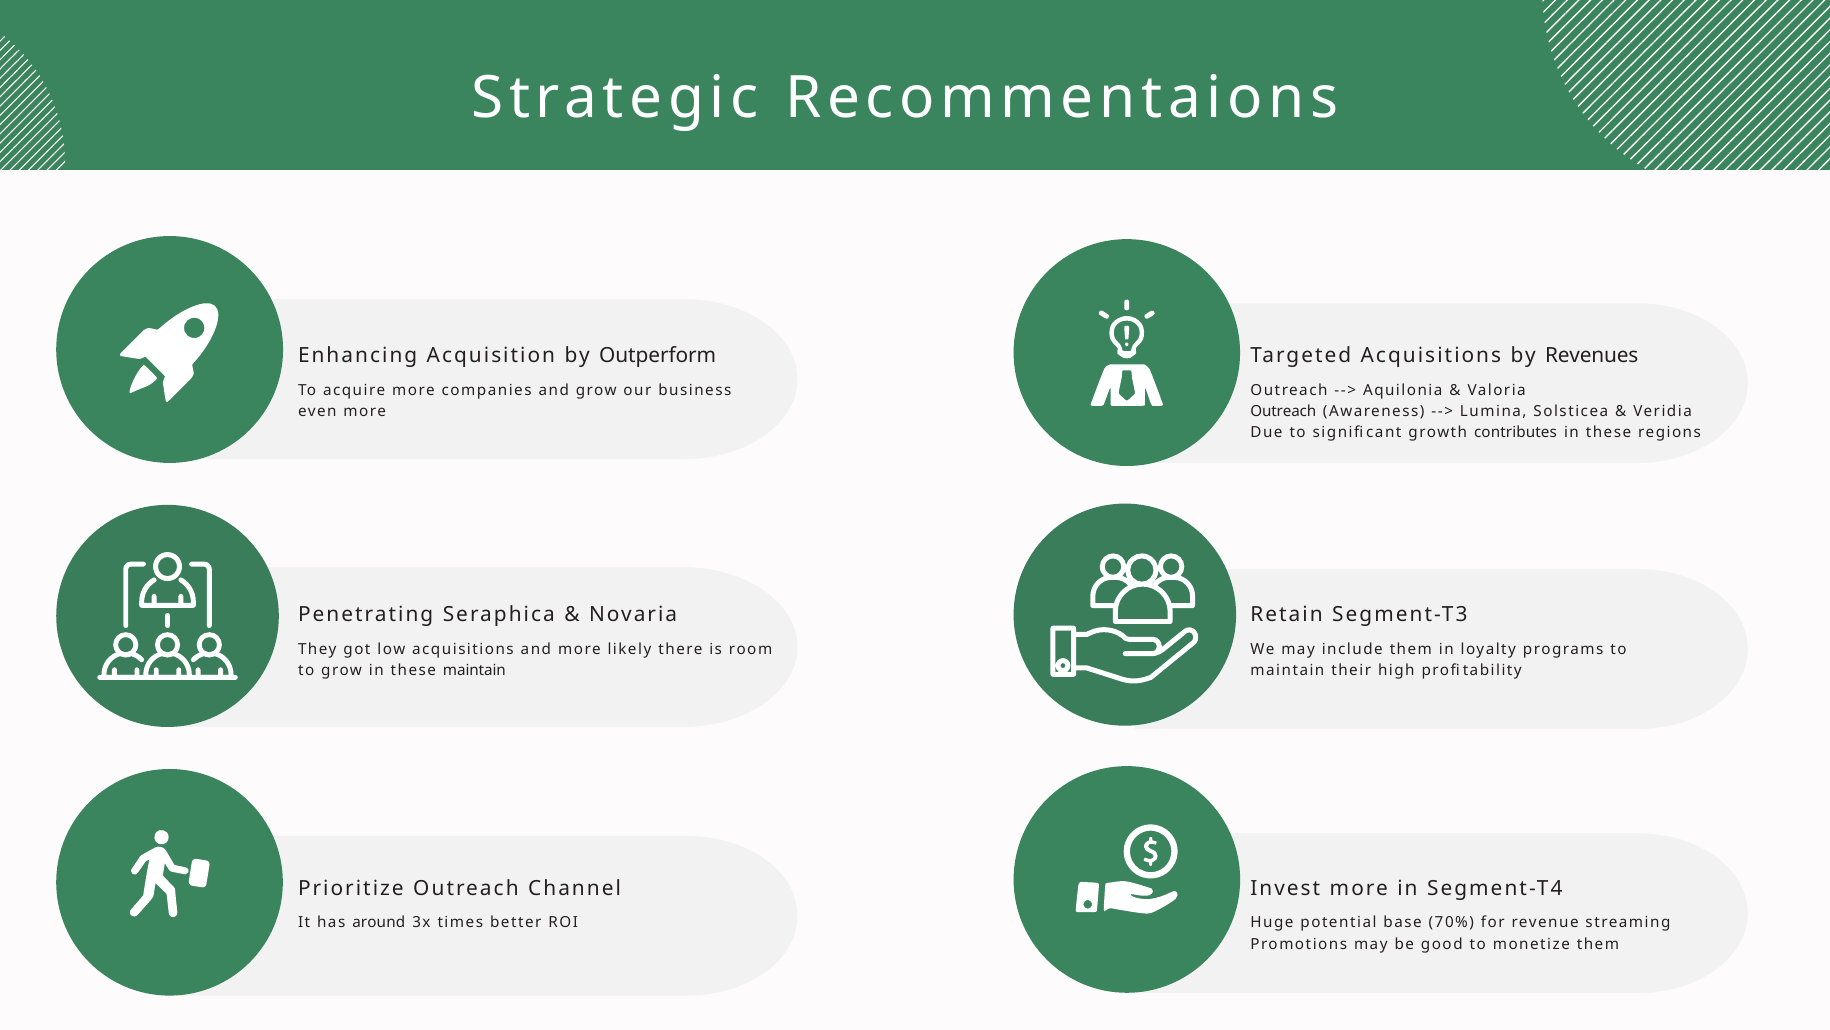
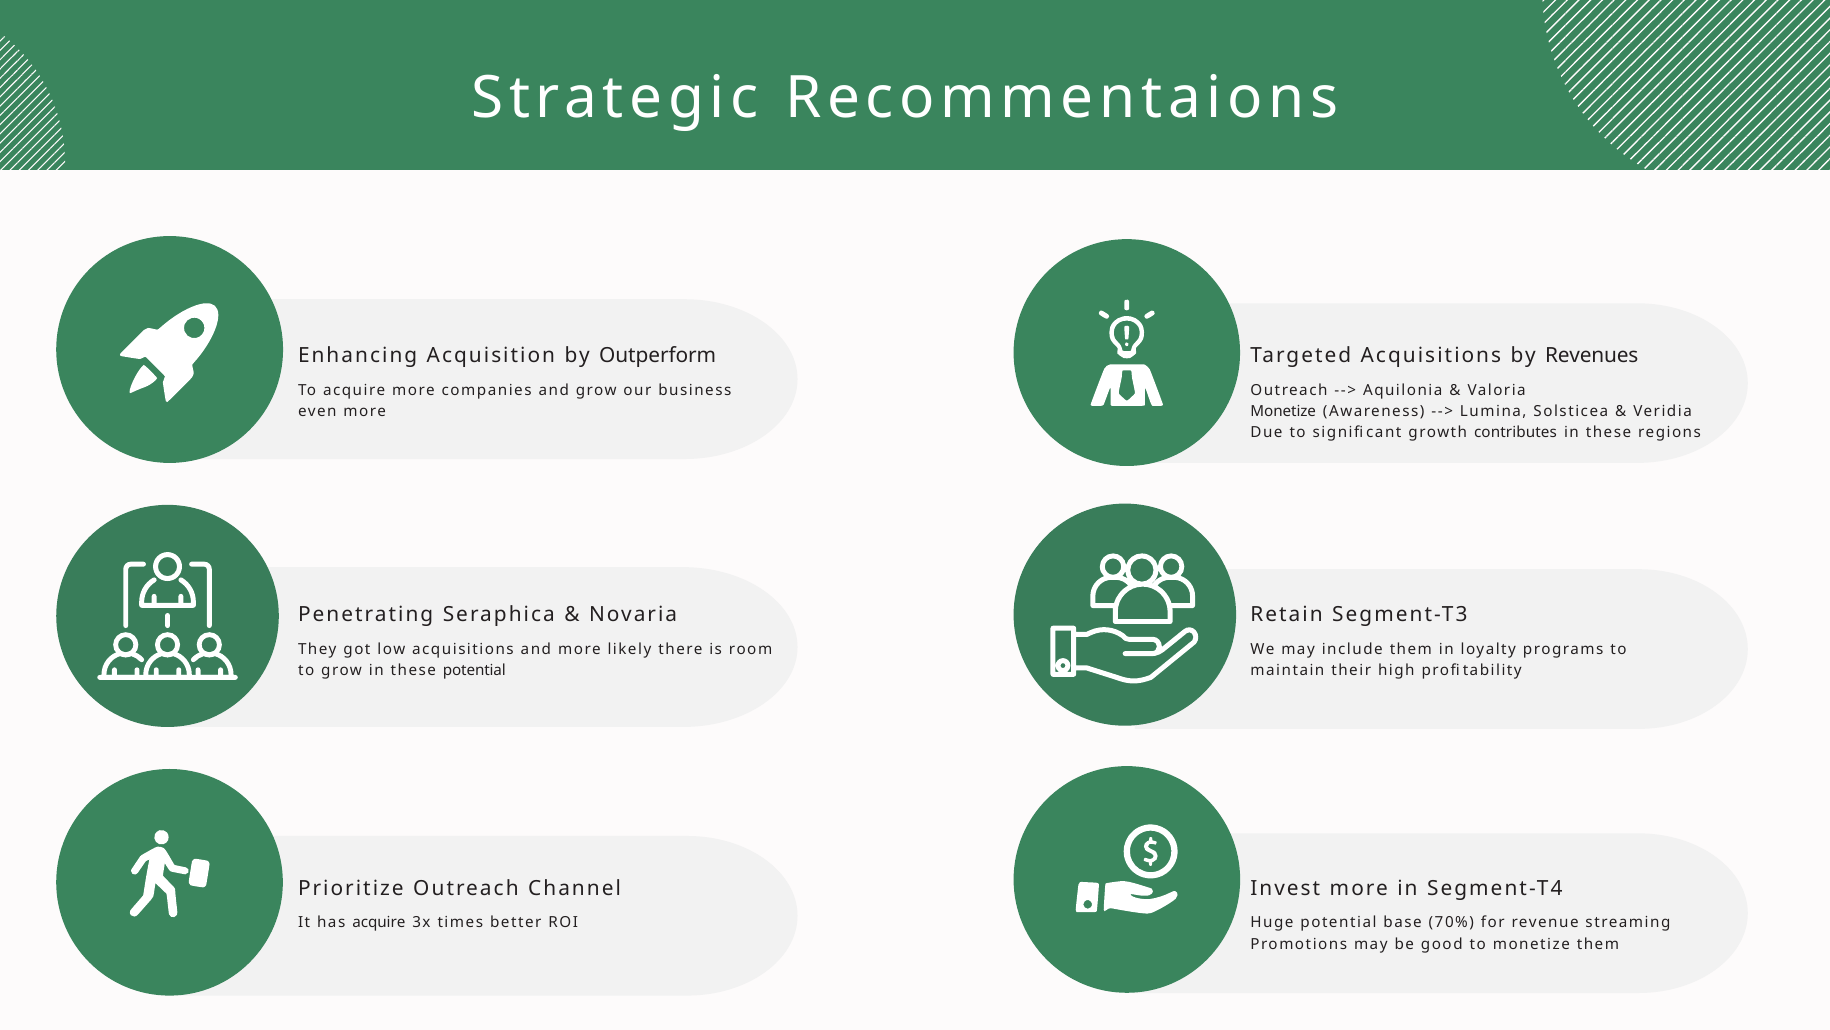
Outreach at (1283, 411): Outreach -> Monetize
these maintain: maintain -> potential
has around: around -> acquire
